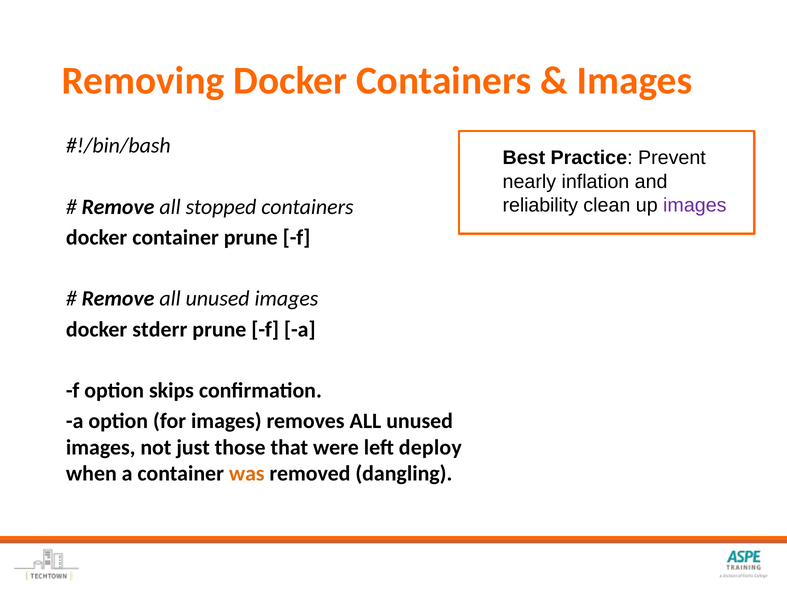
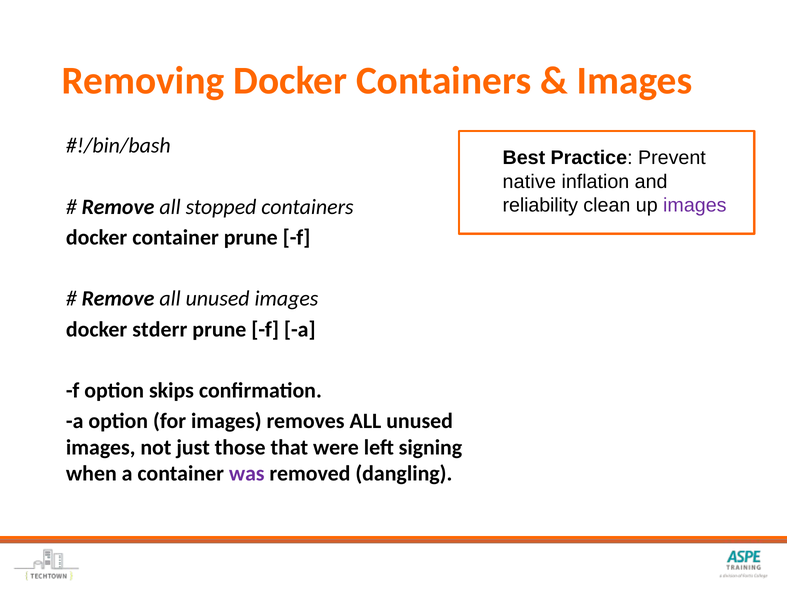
nearly: nearly -> native
deploy: deploy -> signing
was colour: orange -> purple
